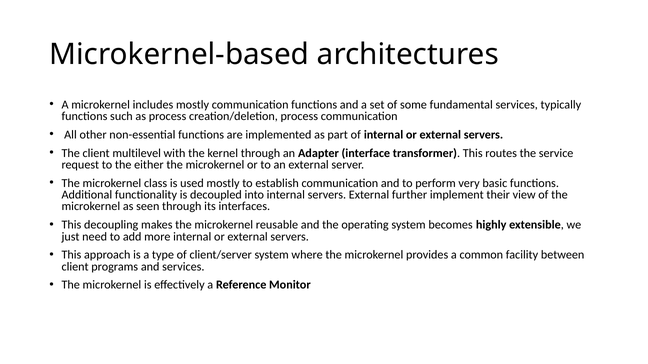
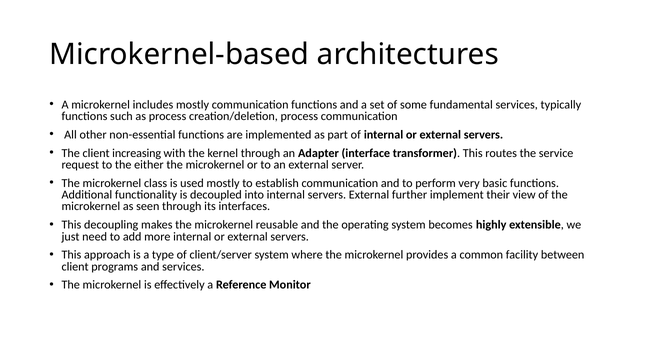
multilevel: multilevel -> increasing
